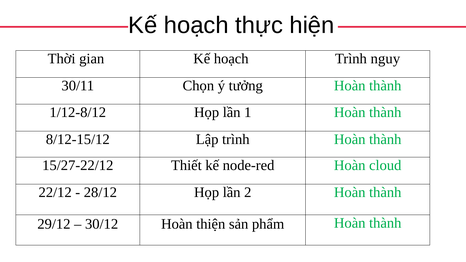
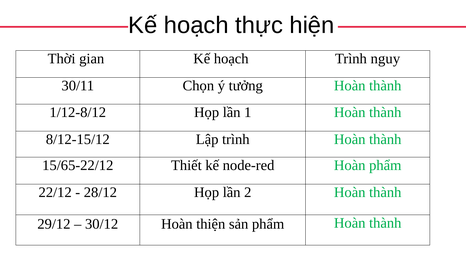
15/27-22/12: 15/27-22/12 -> 15/65-22/12
Hoàn cloud: cloud -> phẩm
